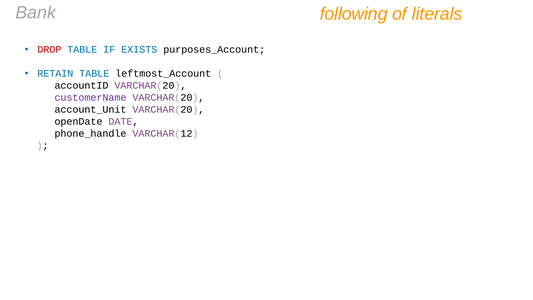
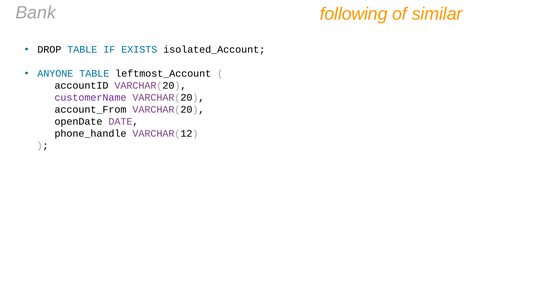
literals: literals -> similar
DROP colour: red -> black
purposes_Account: purposes_Account -> isolated_Account
RETAIN: RETAIN -> ANYONE
account_Unit: account_Unit -> account_From
